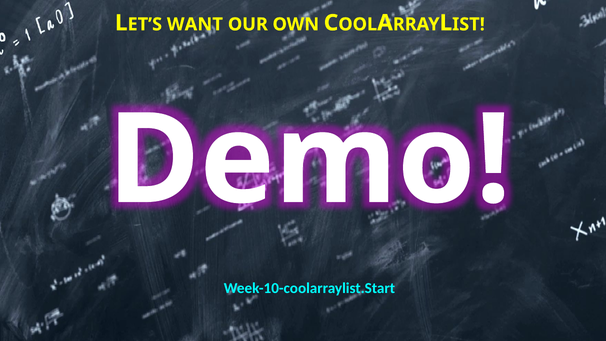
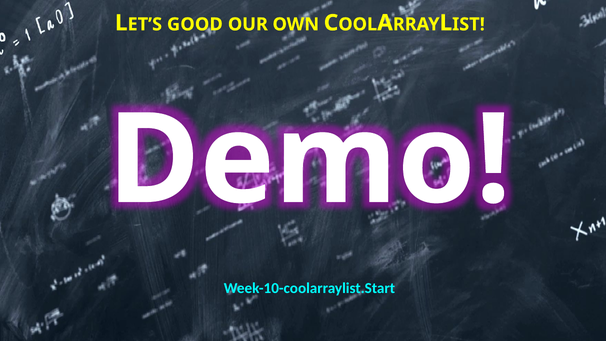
WANT: WANT -> GOOD
